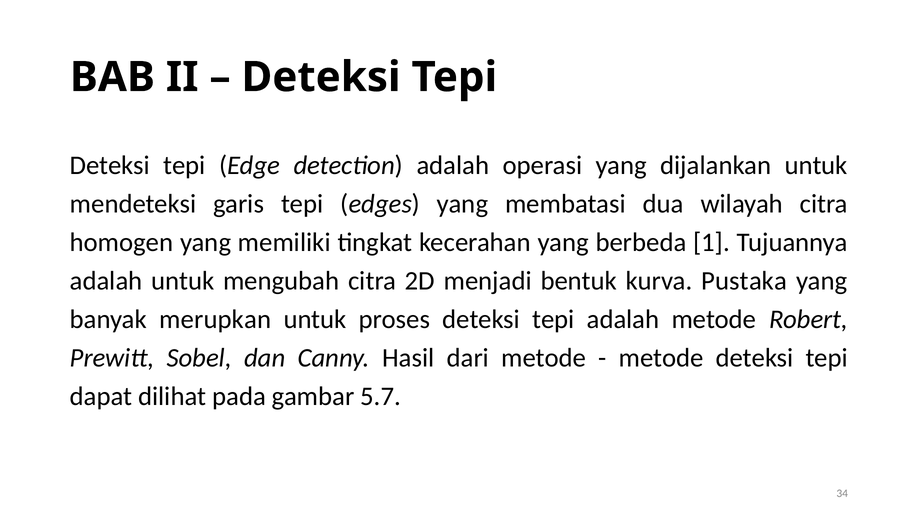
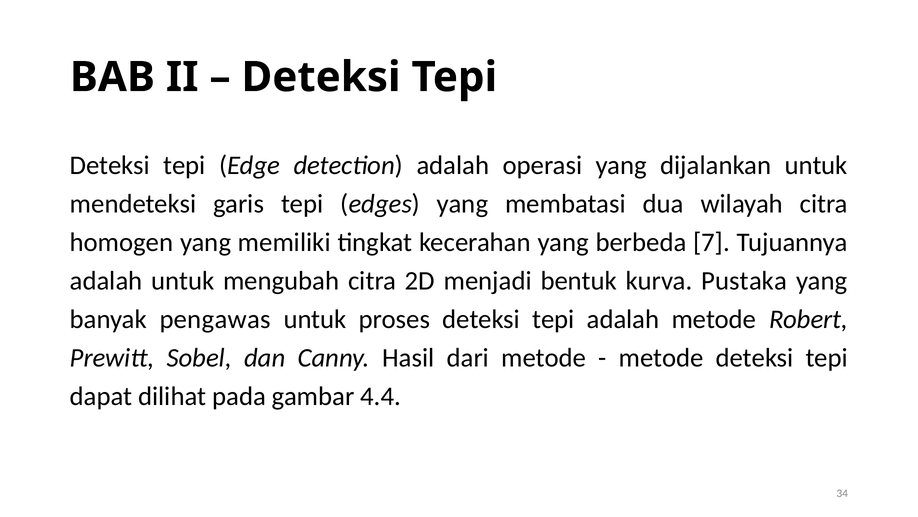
1: 1 -> 7
merupkan: merupkan -> pengawas
5.7: 5.7 -> 4.4
